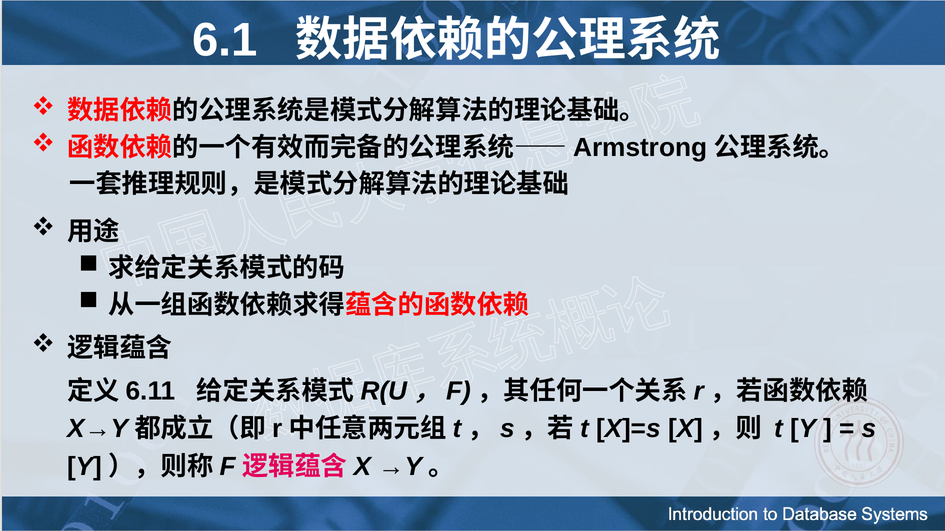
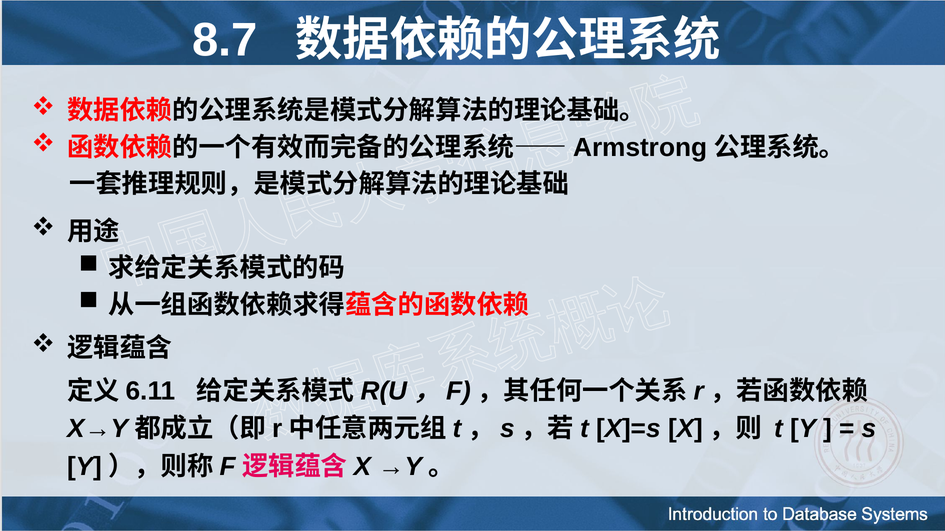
6.1: 6.1 -> 8.7
